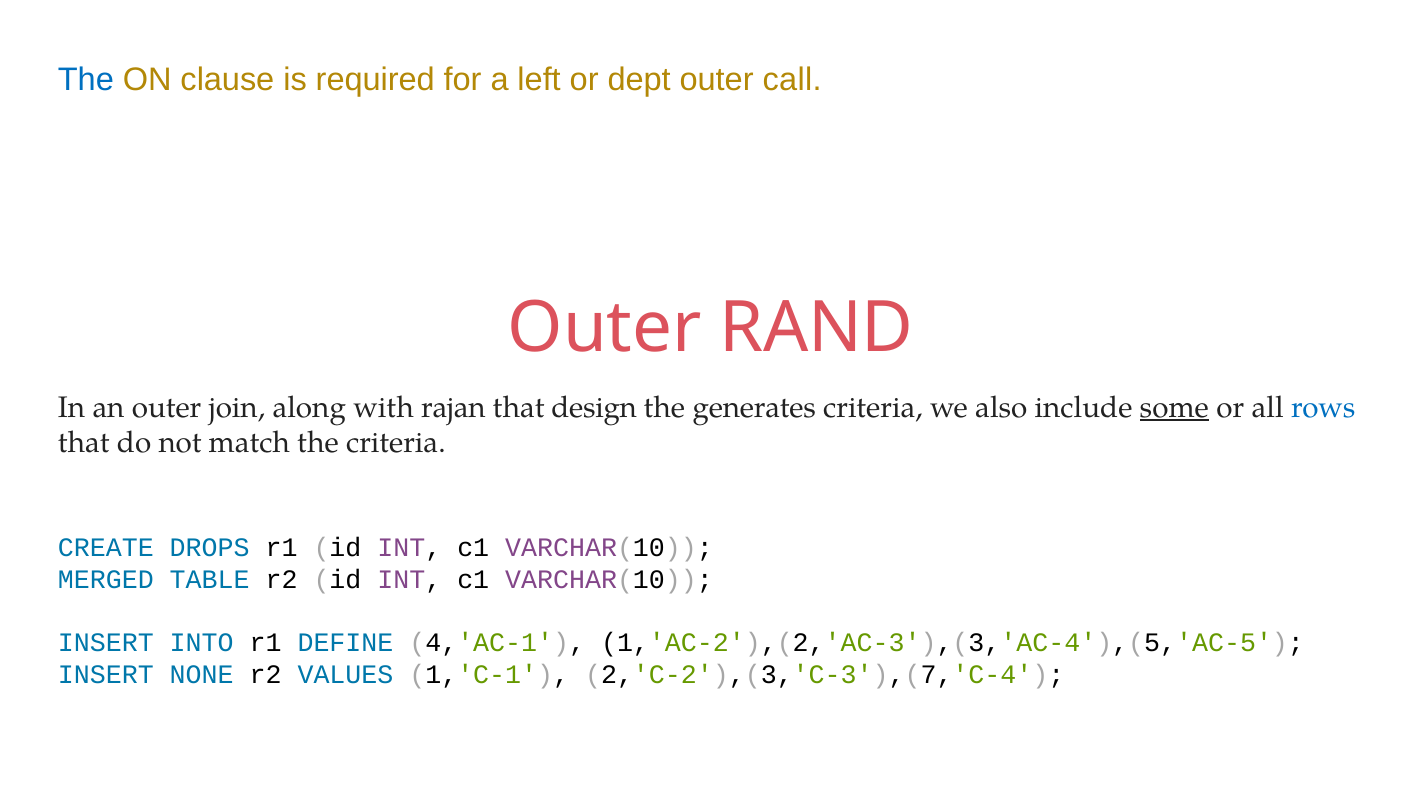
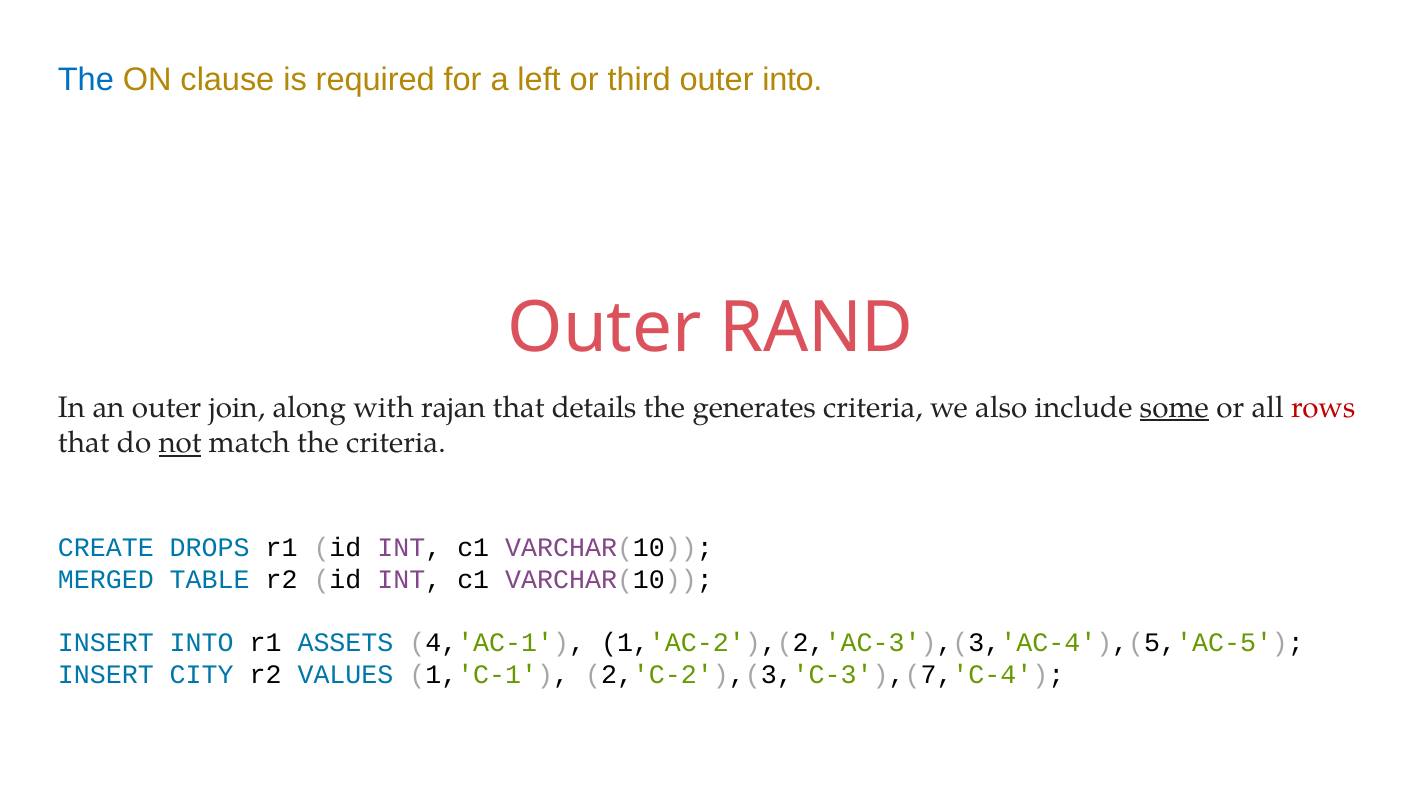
dept: dept -> third
outer call: call -> into
design: design -> details
rows colour: blue -> red
not underline: none -> present
DEFINE: DEFINE -> ASSETS
NONE: NONE -> CITY
